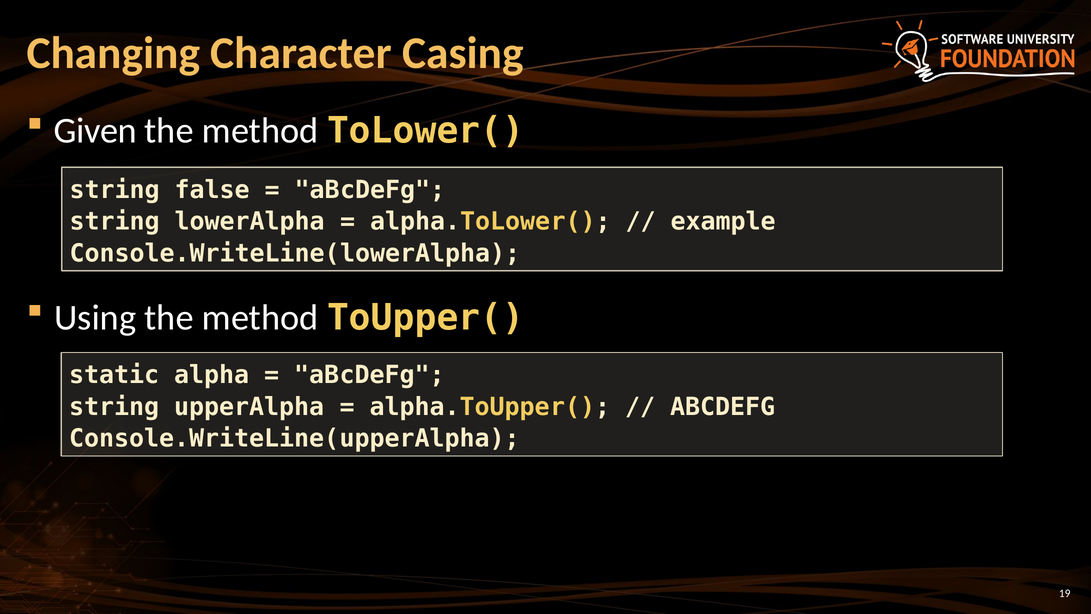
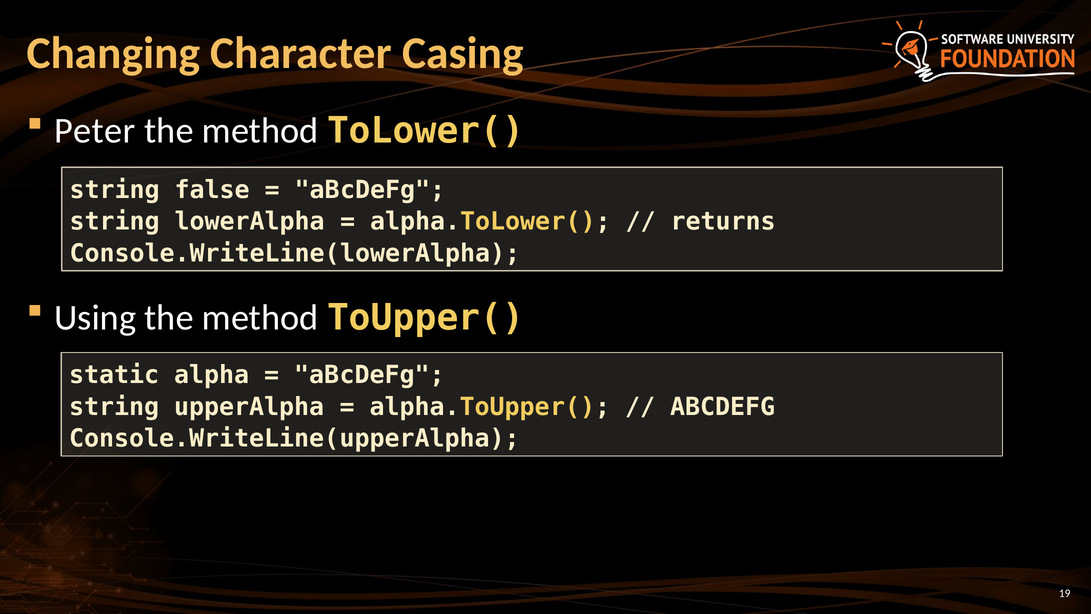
Given: Given -> Peter
example: example -> returns
